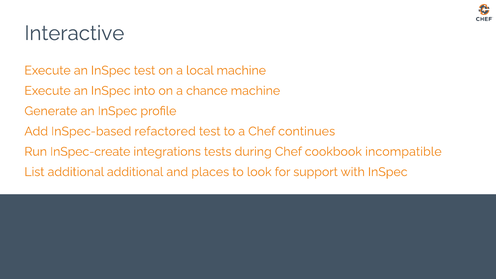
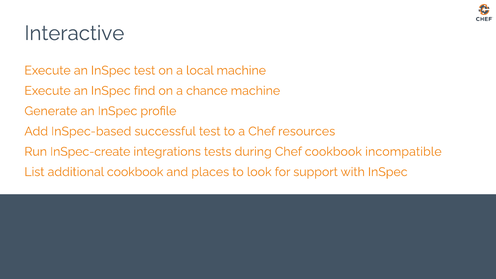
into: into -> find
refactored: refactored -> successful
continues: continues -> resources
additional additional: additional -> cookbook
